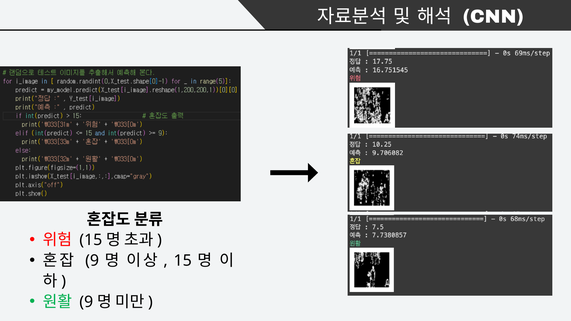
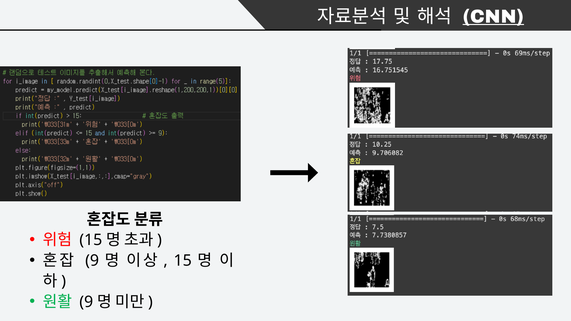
CNN underline: none -> present
